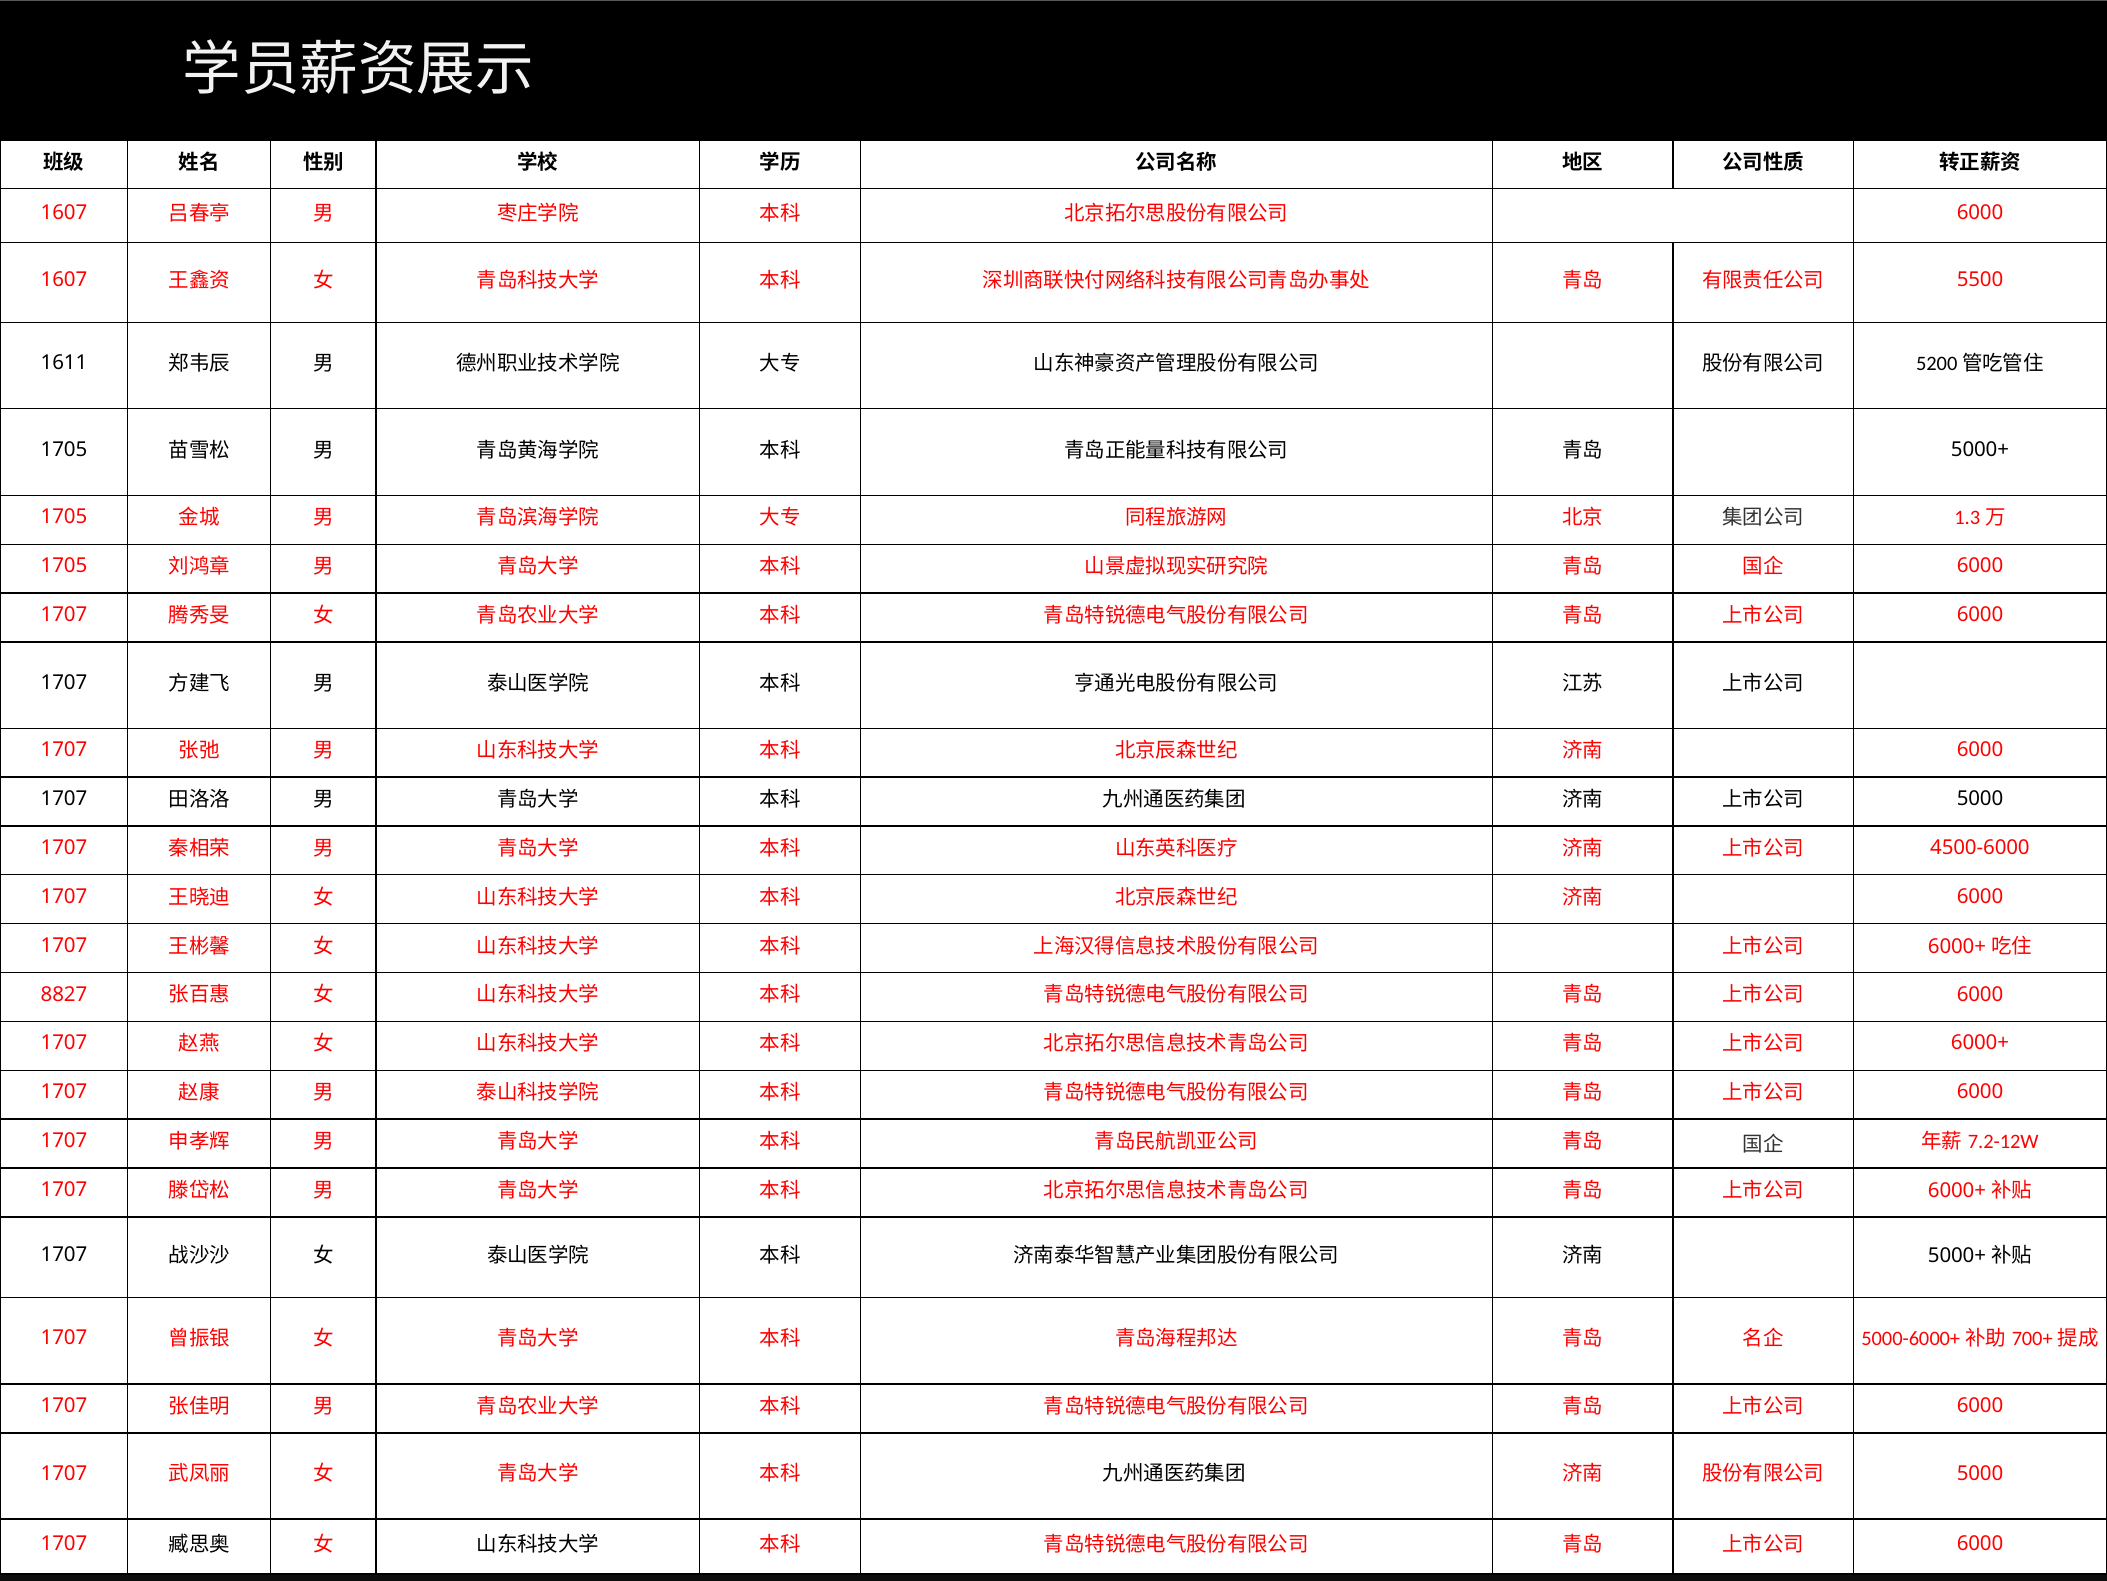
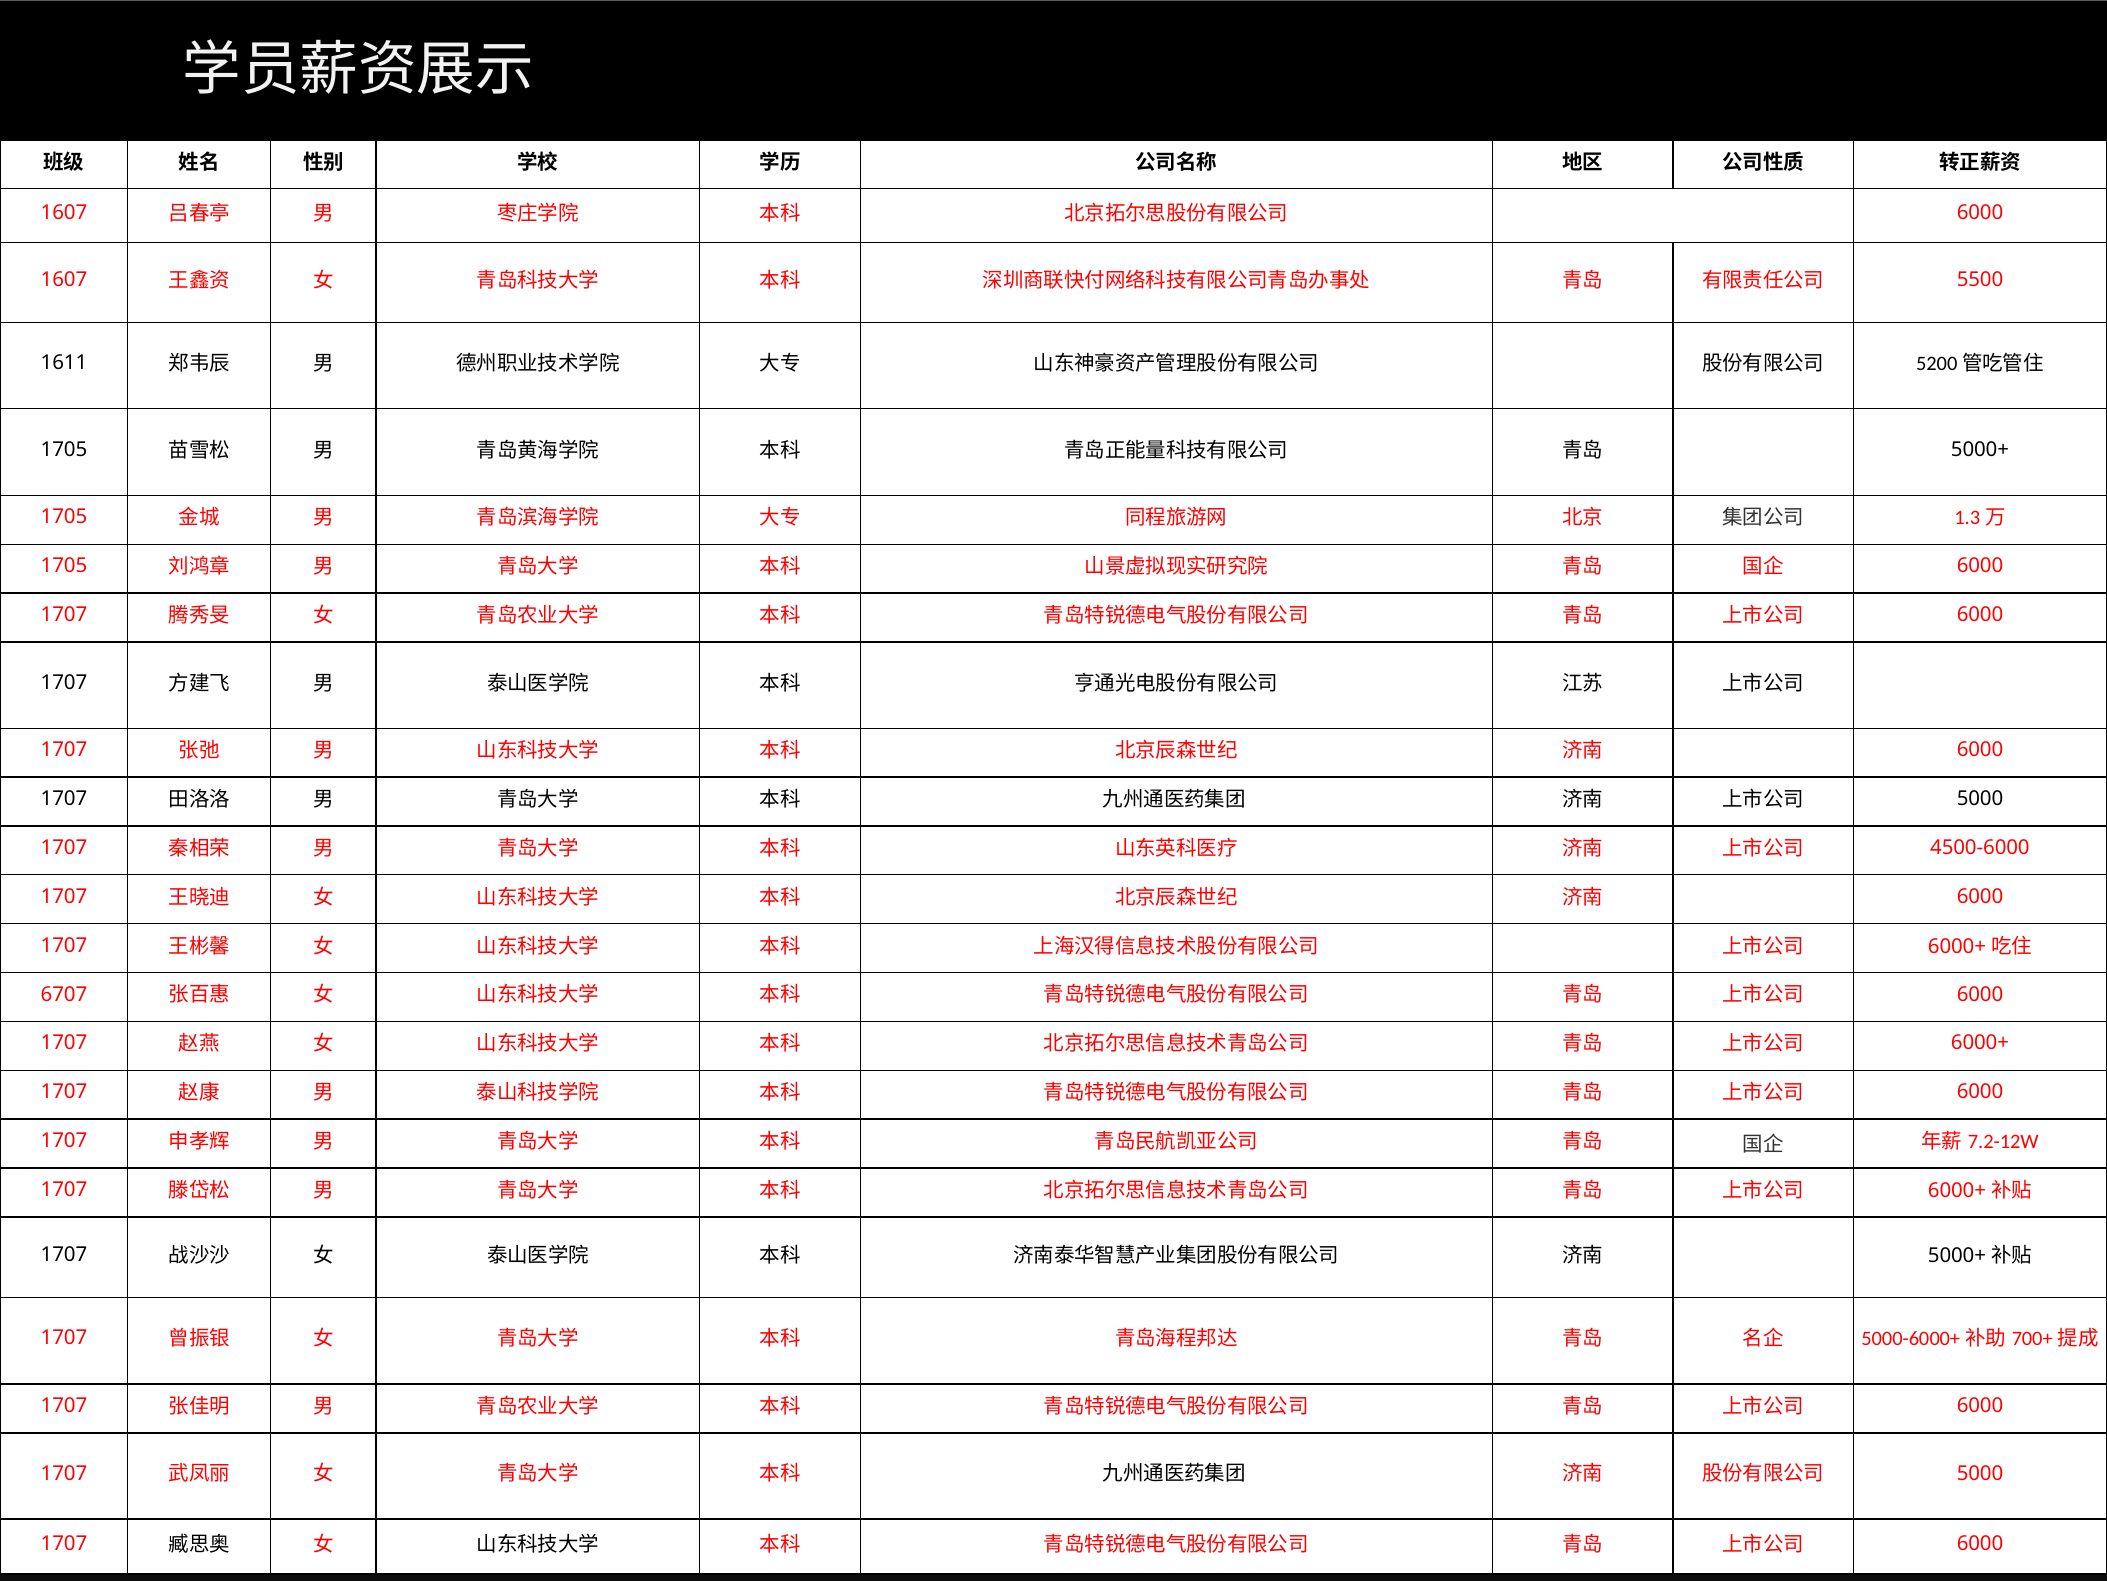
8827: 8827 -> 6707
